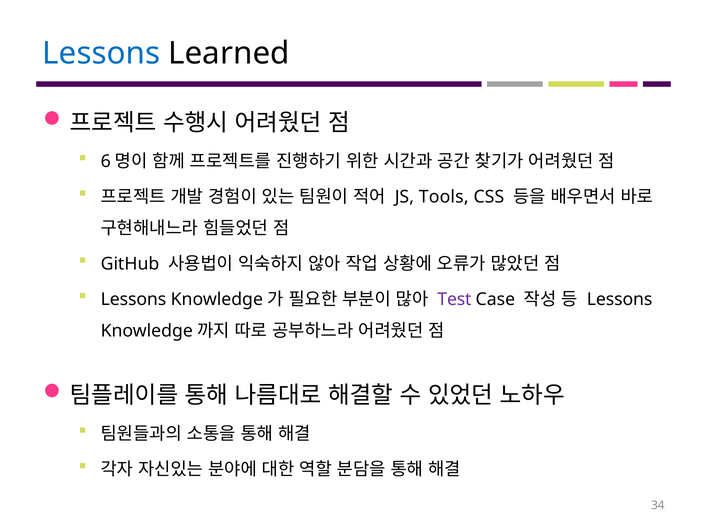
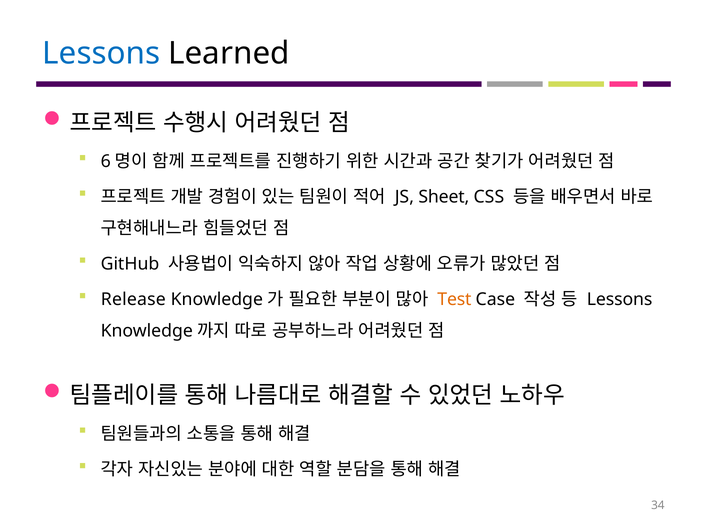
Tools: Tools -> Sheet
Lessons at (133, 299): Lessons -> Release
Test colour: purple -> orange
